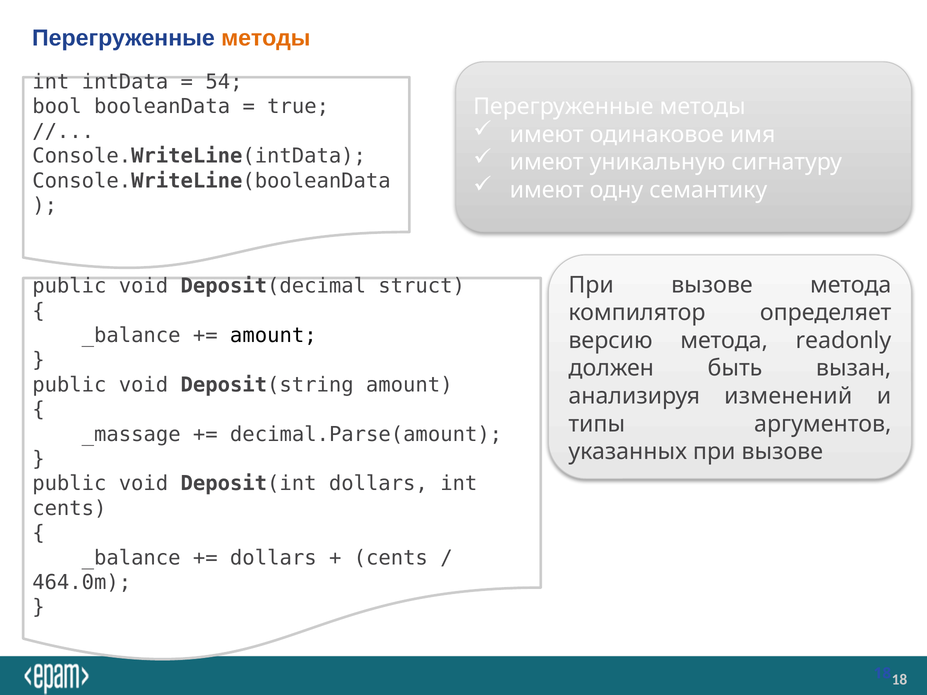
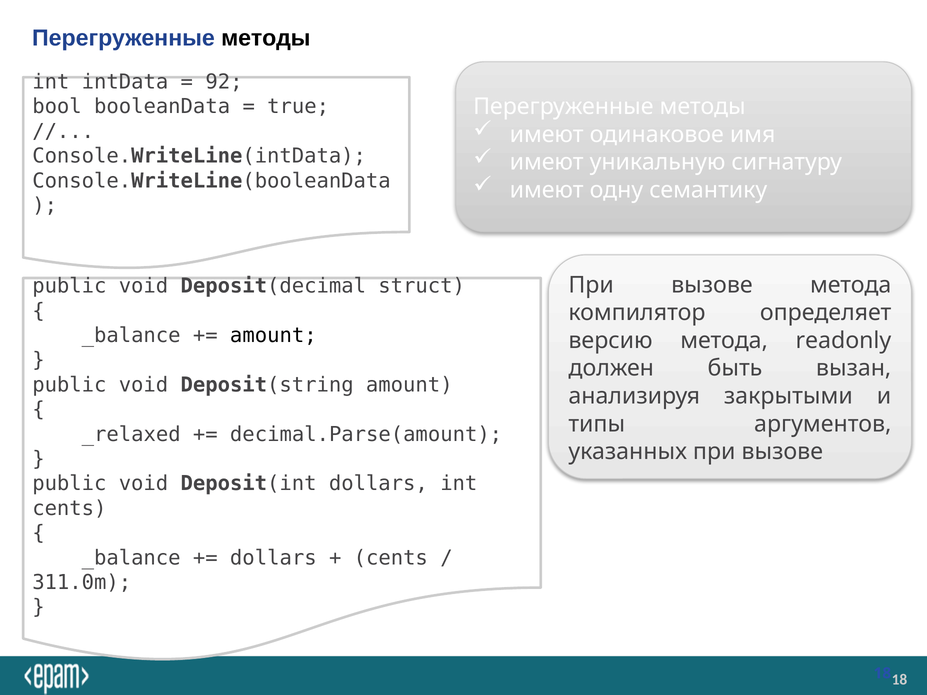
методы at (266, 38) colour: orange -> black
54: 54 -> 92
изменений: изменений -> закрытыми
_massage: _massage -> _relaxed
464.0m: 464.0m -> 311.0m
